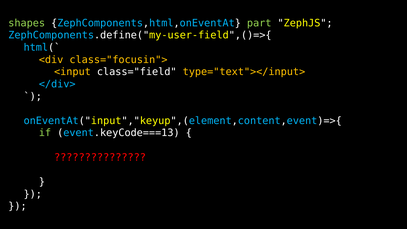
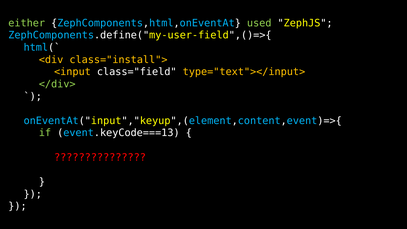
shapes: shapes -> either
part: part -> used
class="focusin">: class="focusin"> -> class="install">
</div> colour: light blue -> light green
